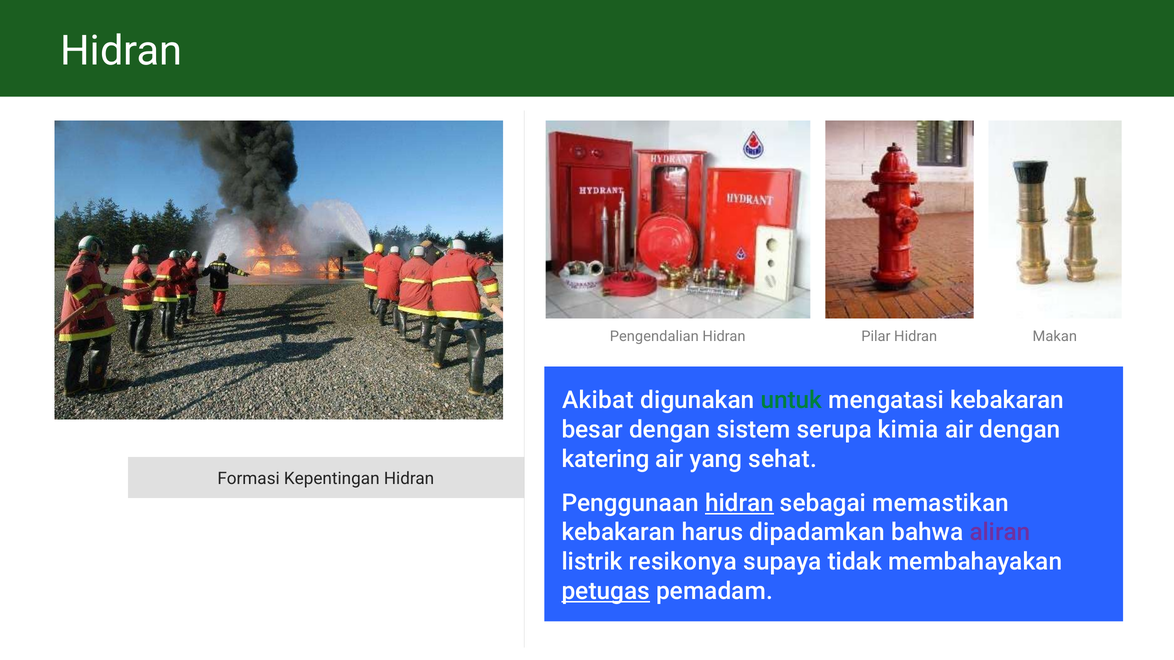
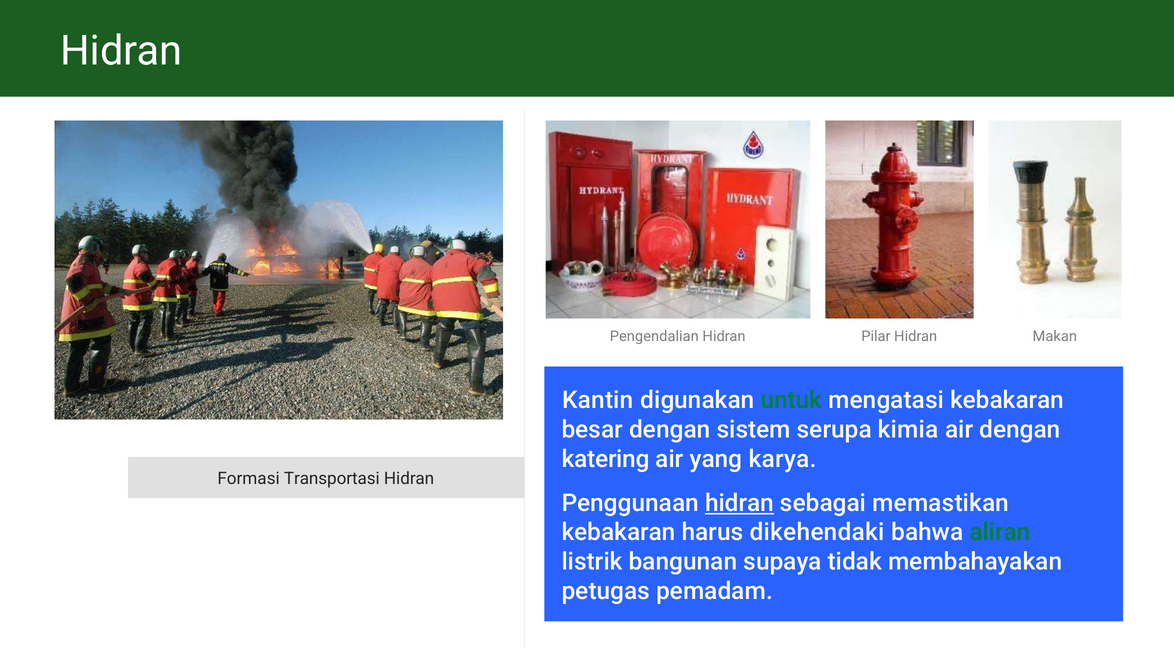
Akibat: Akibat -> Kantin
sehat: sehat -> karya
Kepentingan: Kepentingan -> Transportasi
dipadamkan: dipadamkan -> dikehendaki
aliran colour: purple -> green
resikonya: resikonya -> bangunan
petugas underline: present -> none
